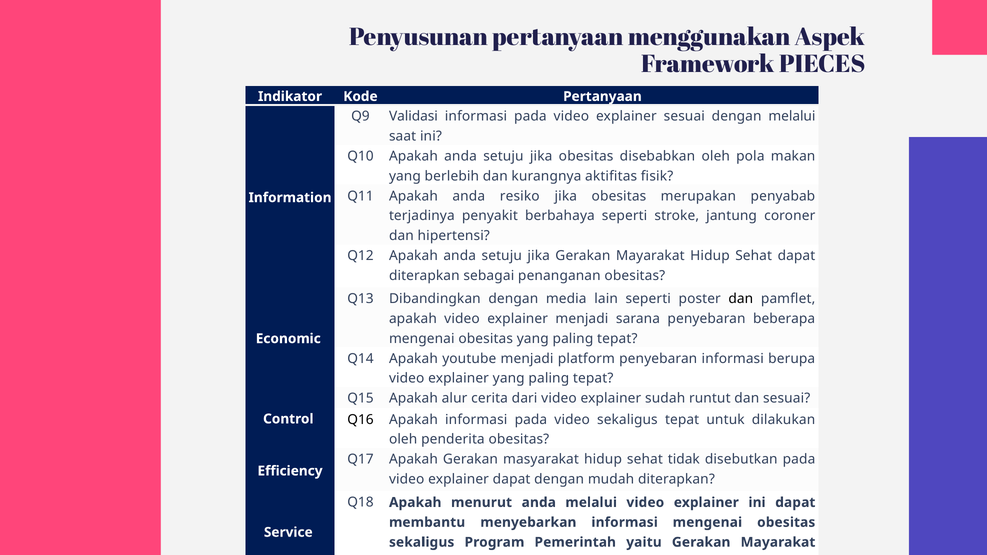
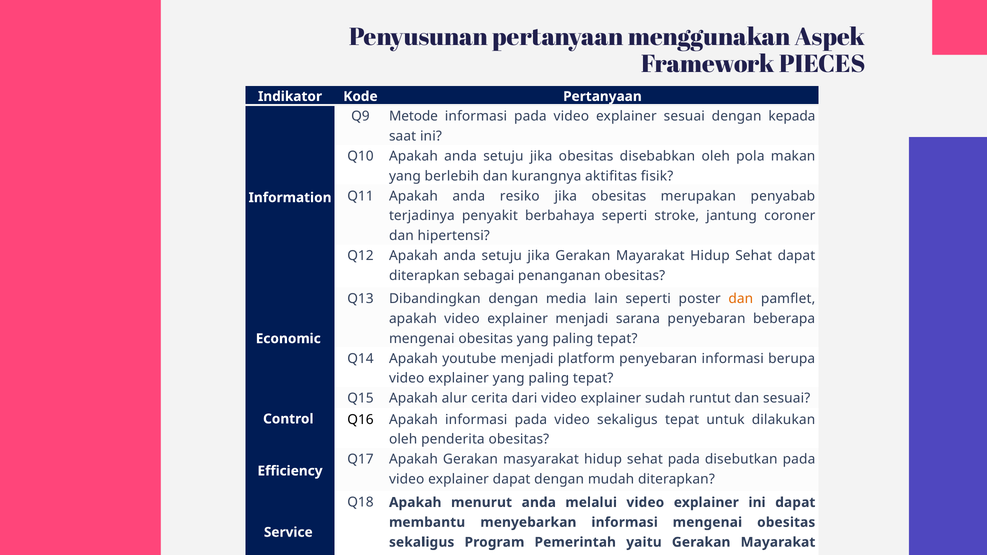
Validasi: Validasi -> Metode
dengan melalui: melalui -> kepada
dan at (741, 299) colour: black -> orange
sehat tidak: tidak -> pada
